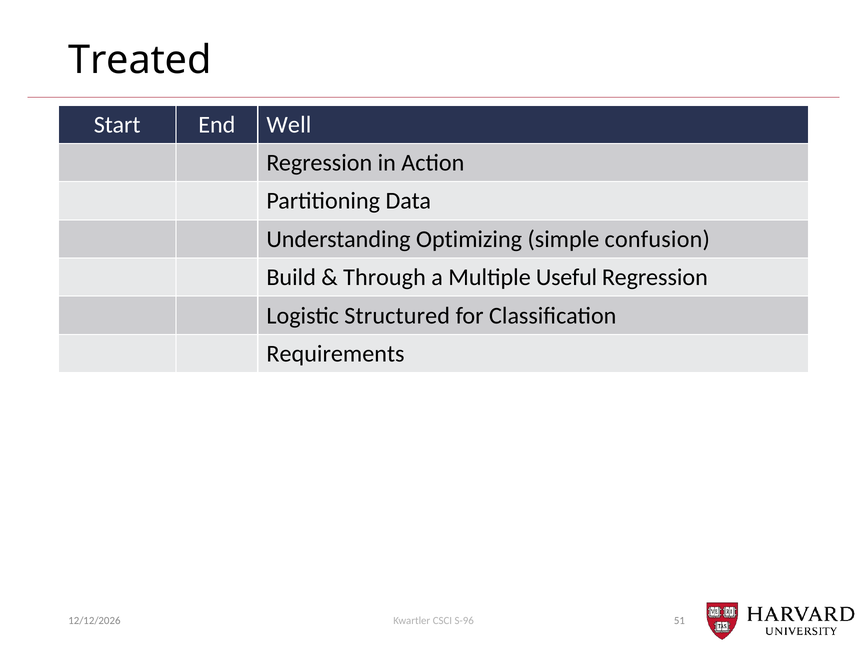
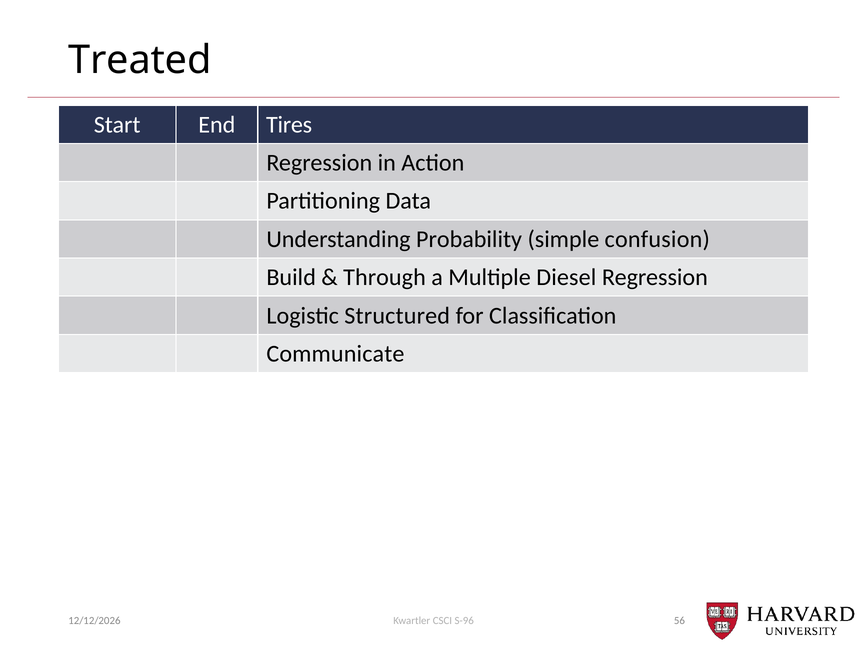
Well: Well -> Tires
Optimizing: Optimizing -> Probability
Useful: Useful -> Diesel
Requirements: Requirements -> Communicate
51: 51 -> 56
